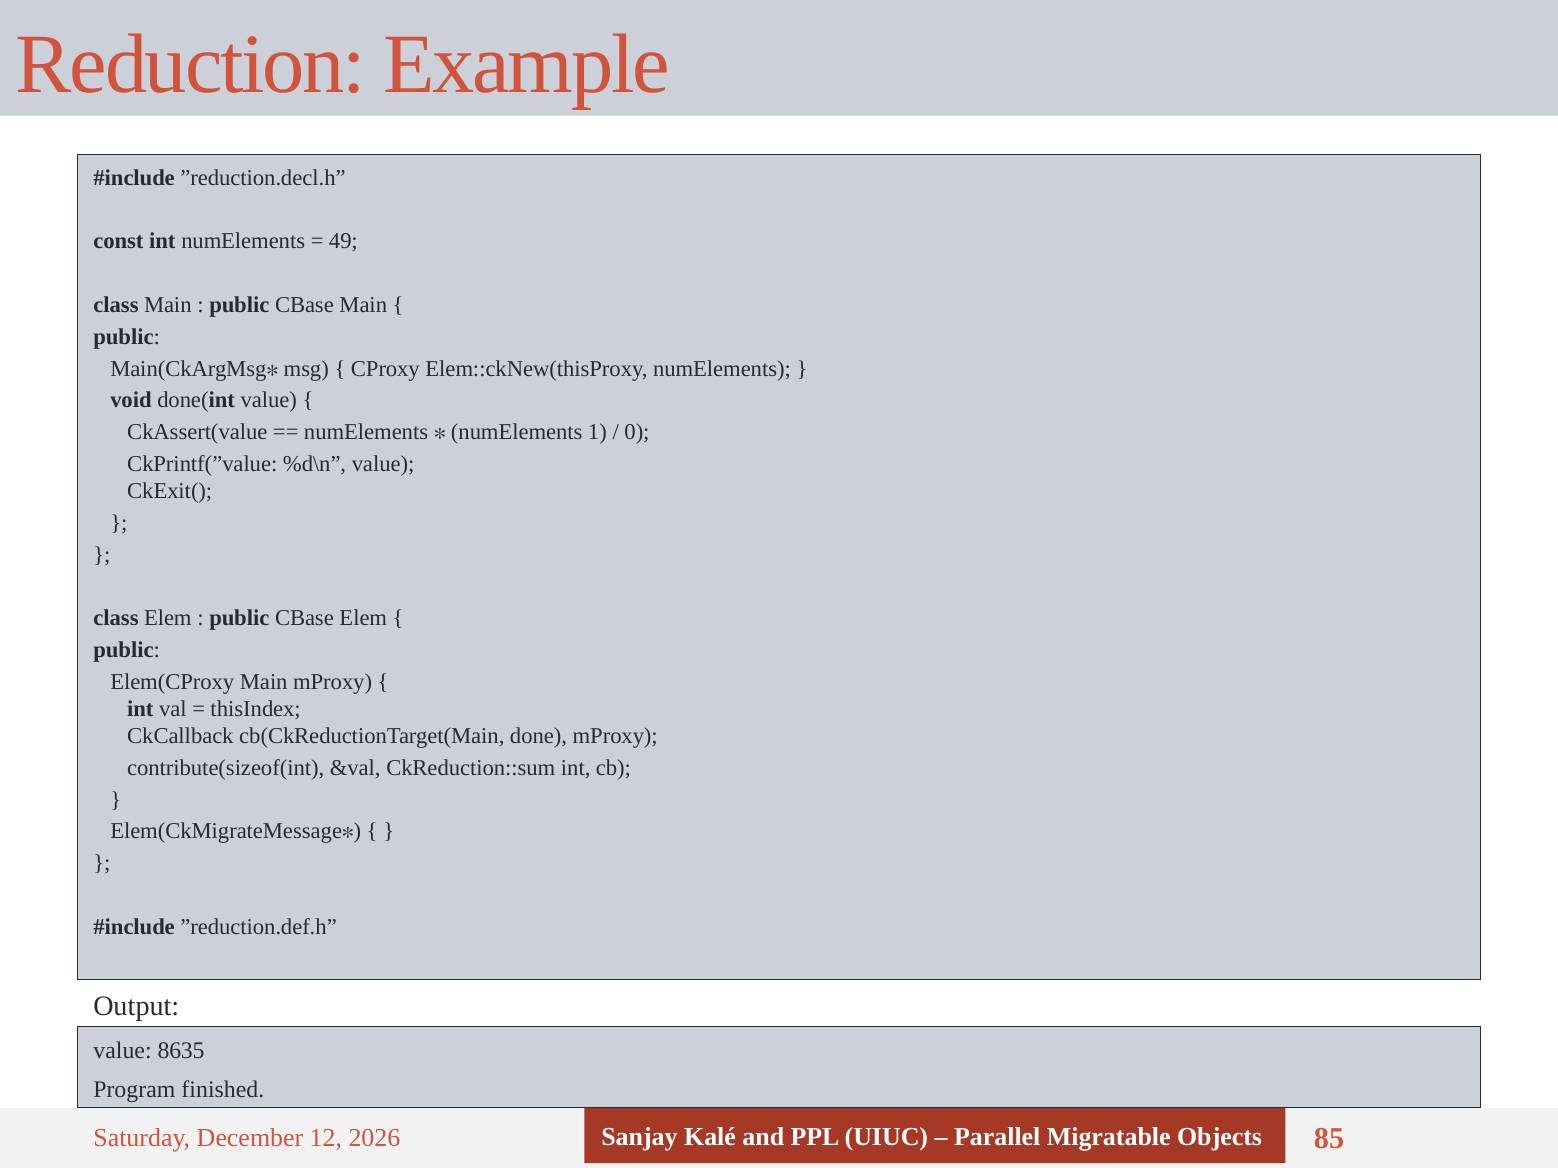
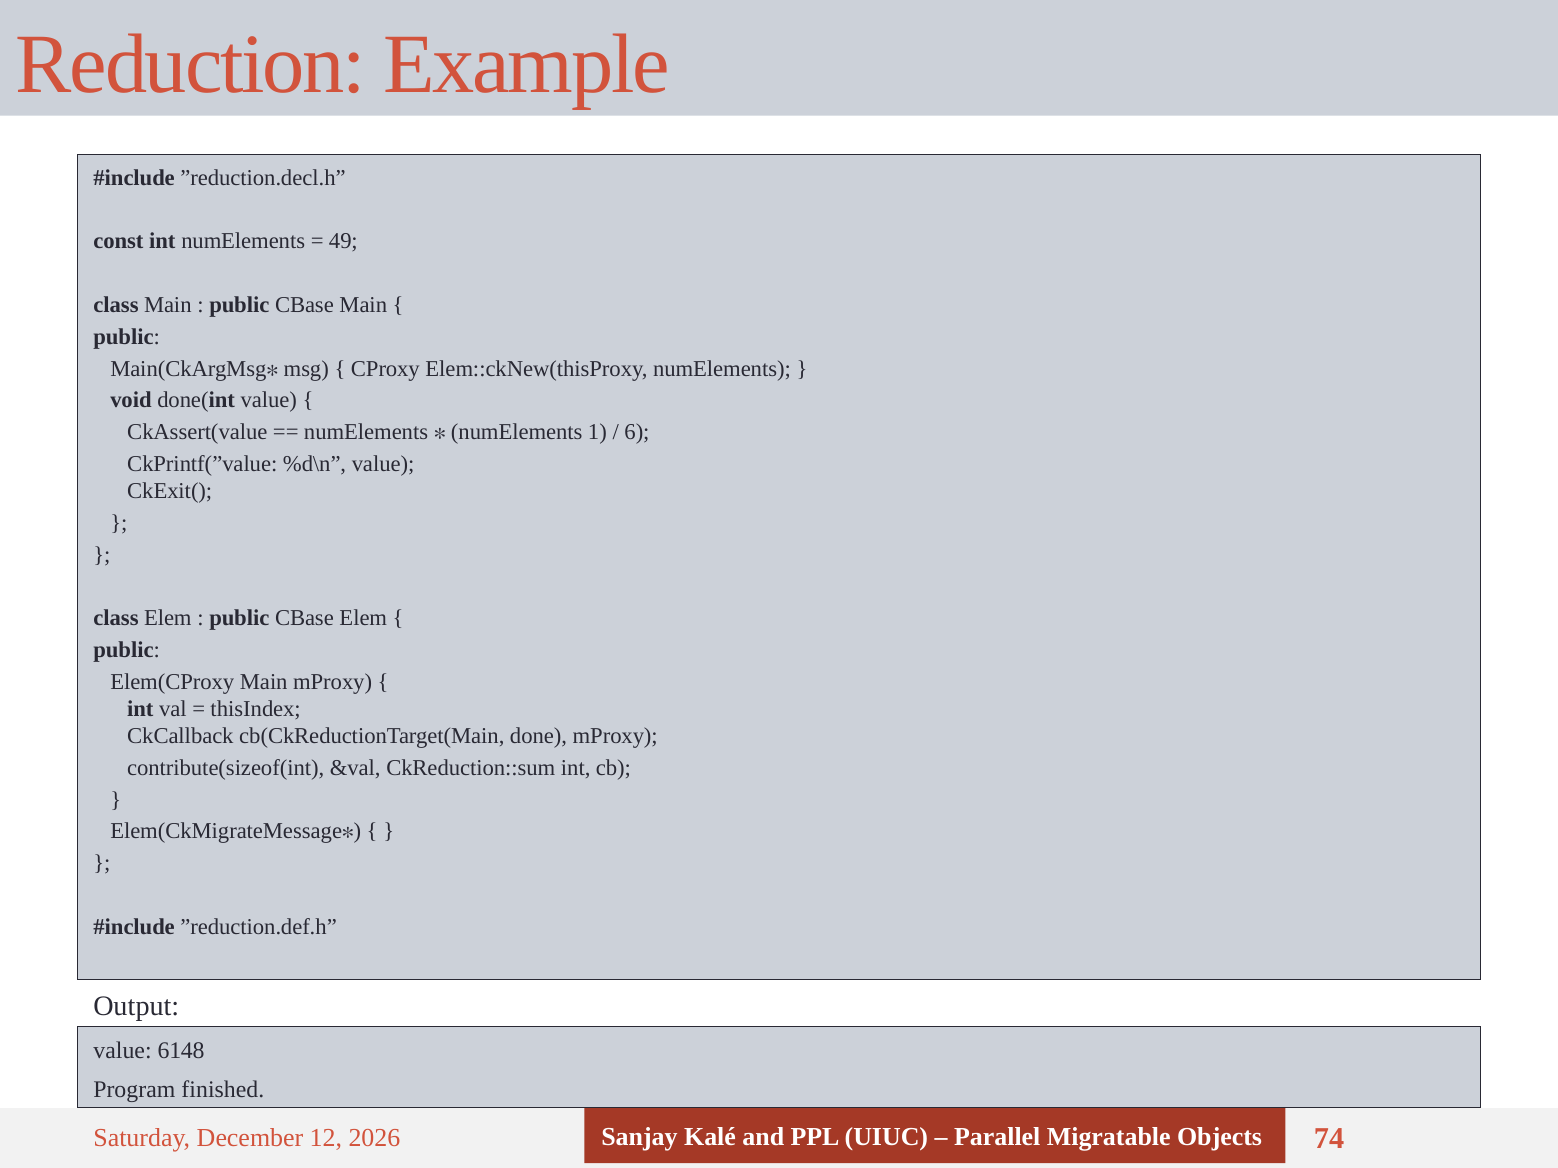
0: 0 -> 6
8635: 8635 -> 6148
85: 85 -> 74
